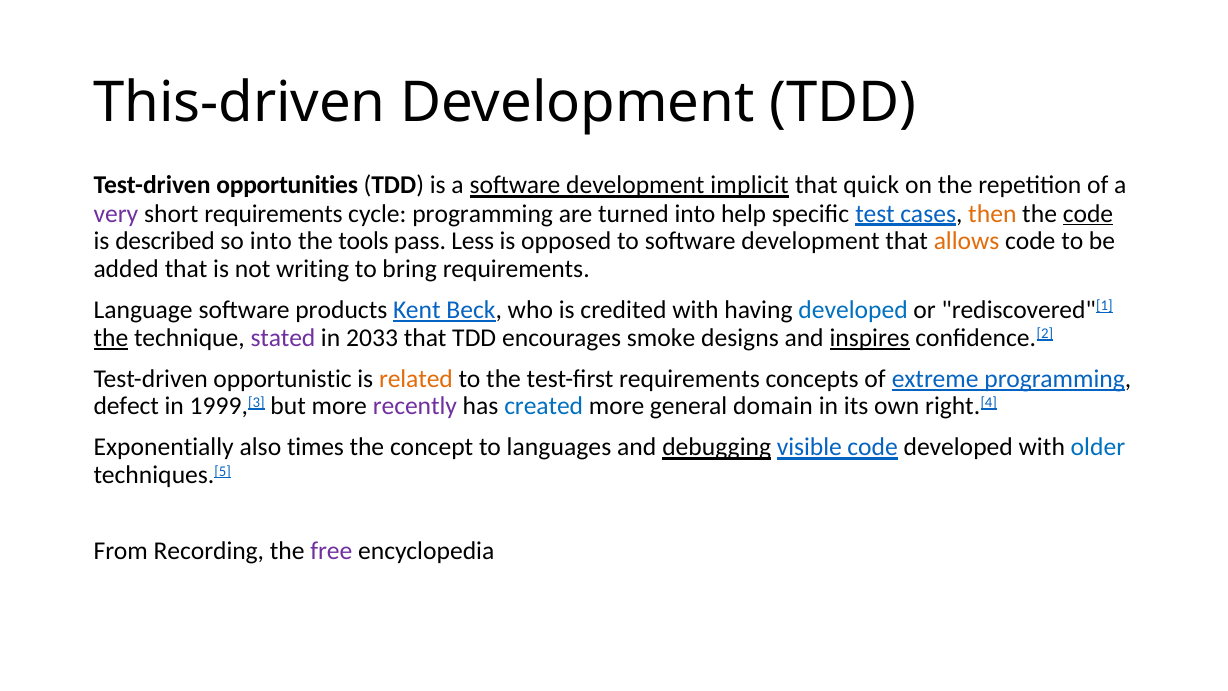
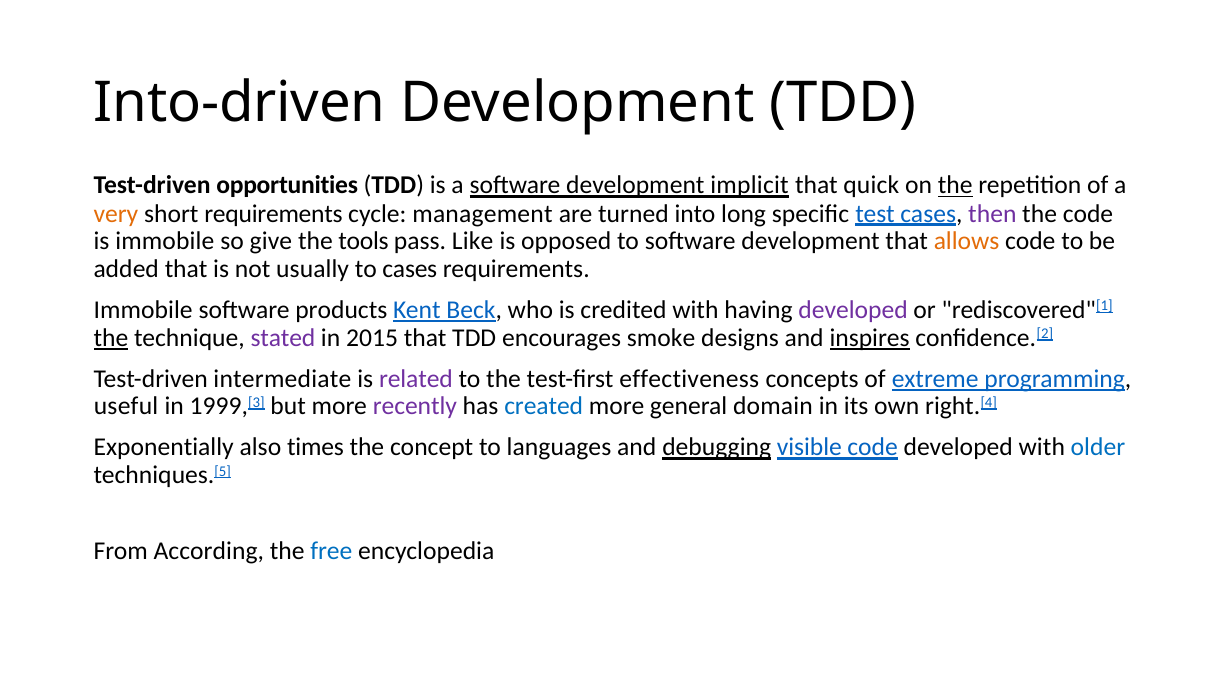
This-driven: This-driven -> Into-driven
the at (955, 185) underline: none -> present
very colour: purple -> orange
cycle programming: programming -> management
help: help -> long
then colour: orange -> purple
code at (1088, 214) underline: present -> none
is described: described -> immobile
so into: into -> give
Less: Less -> Like
writing: writing -> usually
to bring: bring -> cases
Language at (143, 310): Language -> Immobile
developed at (853, 310) colour: blue -> purple
2033: 2033 -> 2015
opportunistic: opportunistic -> intermediate
related colour: orange -> purple
test-first requirements: requirements -> effectiveness
defect: defect -> useful
Recording: Recording -> According
free colour: purple -> blue
